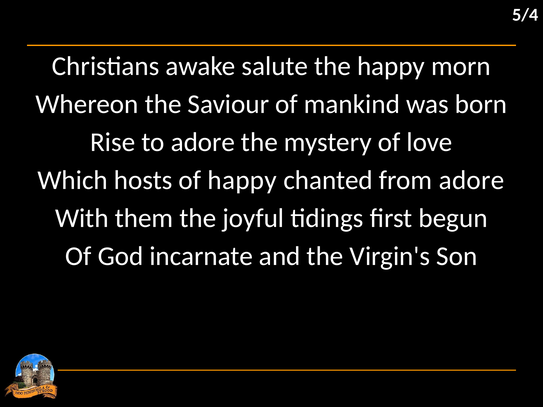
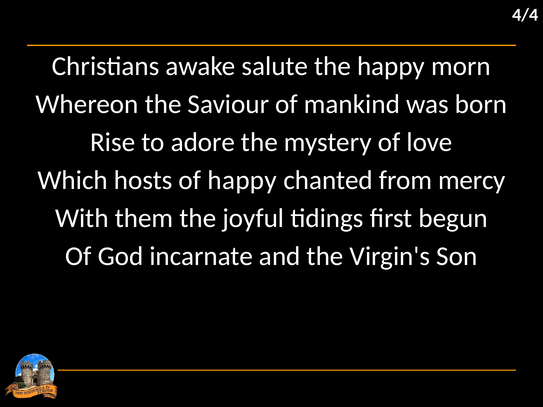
5/4: 5/4 -> 4/4
from adore: adore -> mercy
